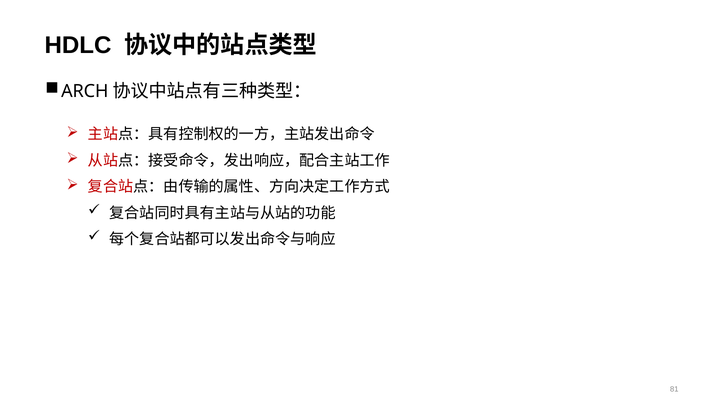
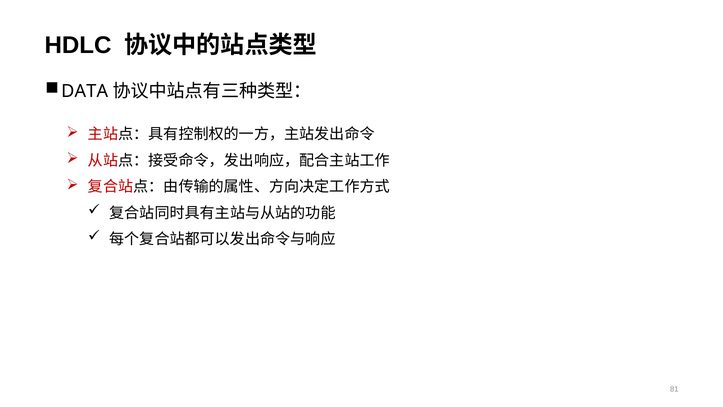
ARCH: ARCH -> DATA
